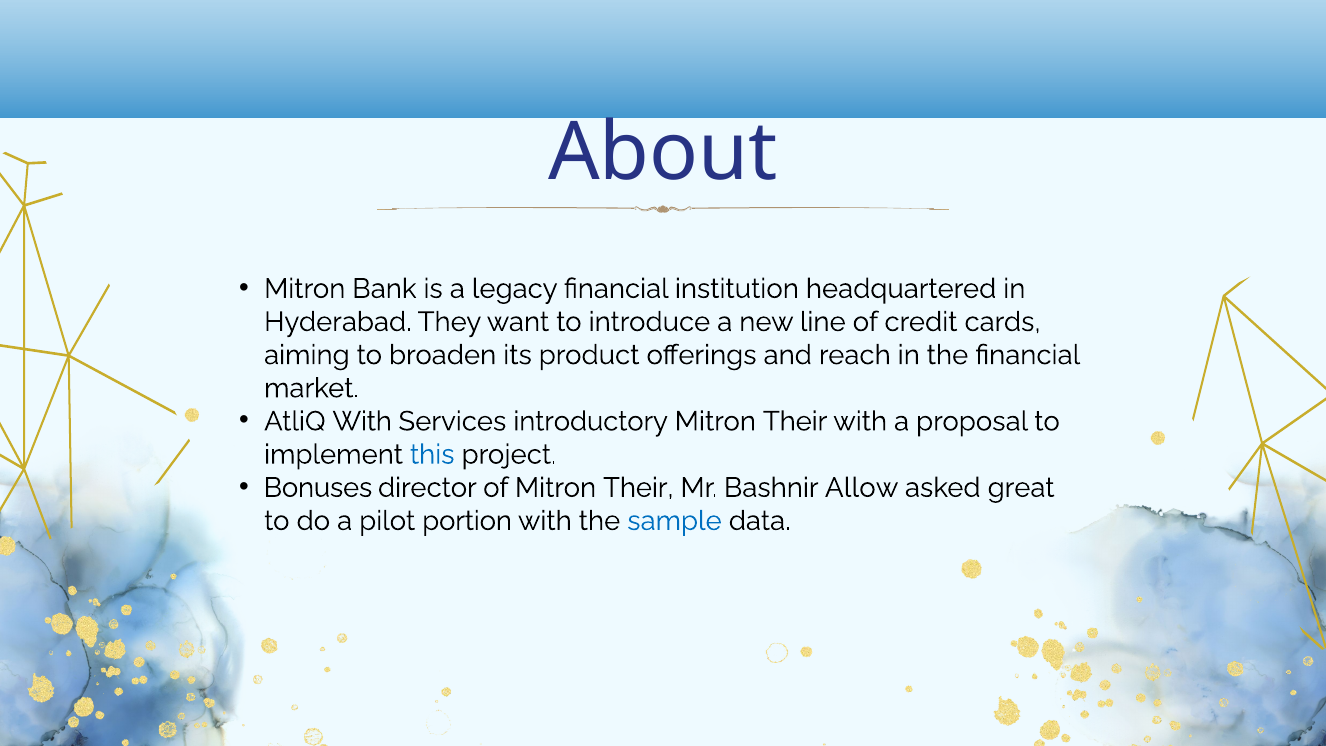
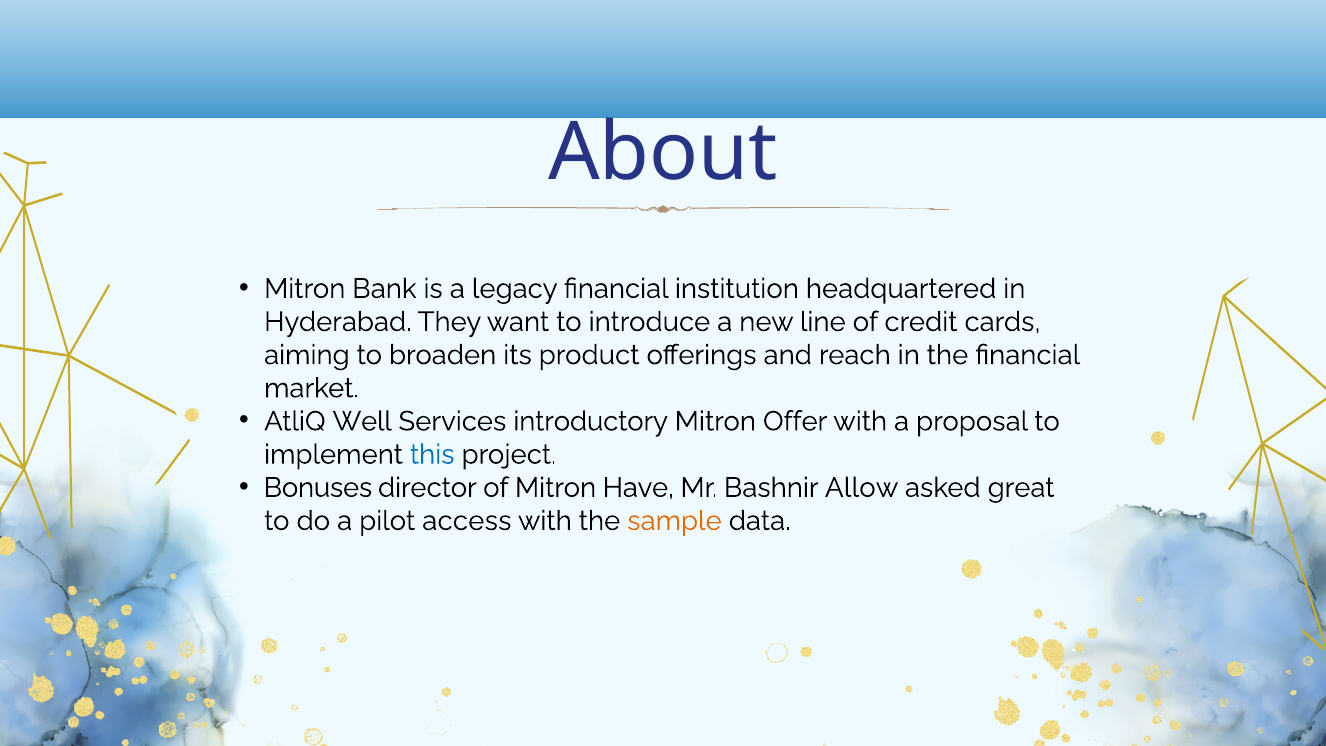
AtliQ With: With -> Well
Their at (795, 421): Their -> Offer
of Mitron Their: Their -> Have
portion: portion -> access
sample colour: blue -> orange
